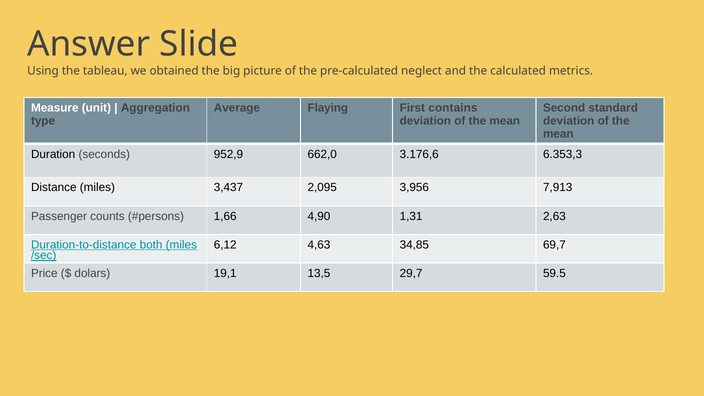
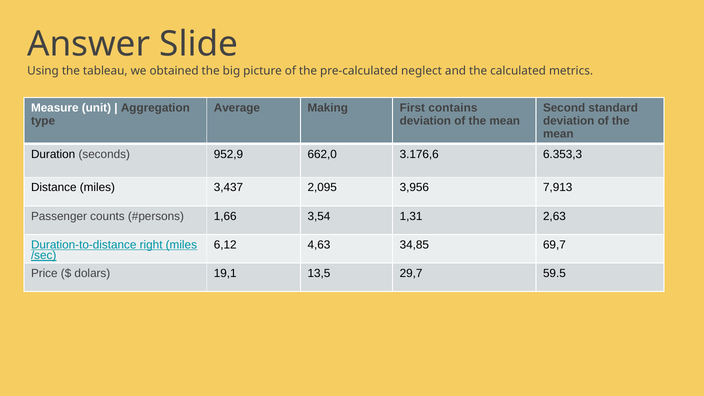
Flaying: Flaying -> Making
4,90: 4,90 -> 3,54
both: both -> right
